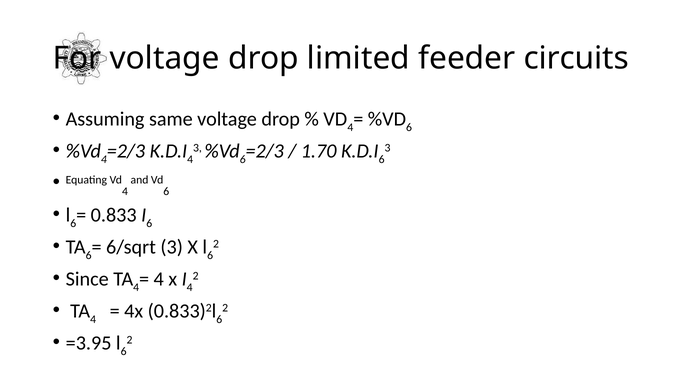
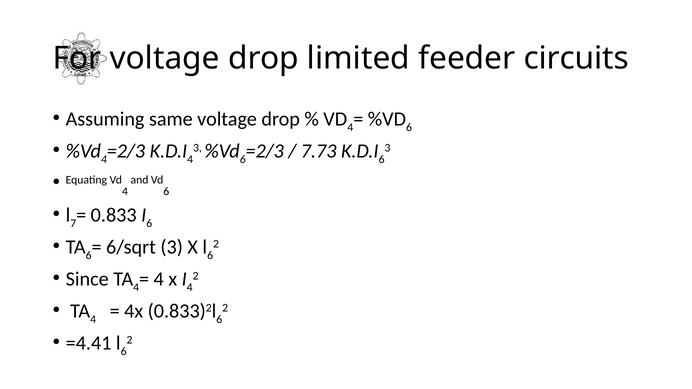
1.70: 1.70 -> 7.73
6 at (73, 223): 6 -> 7
=3.95: =3.95 -> =4.41
